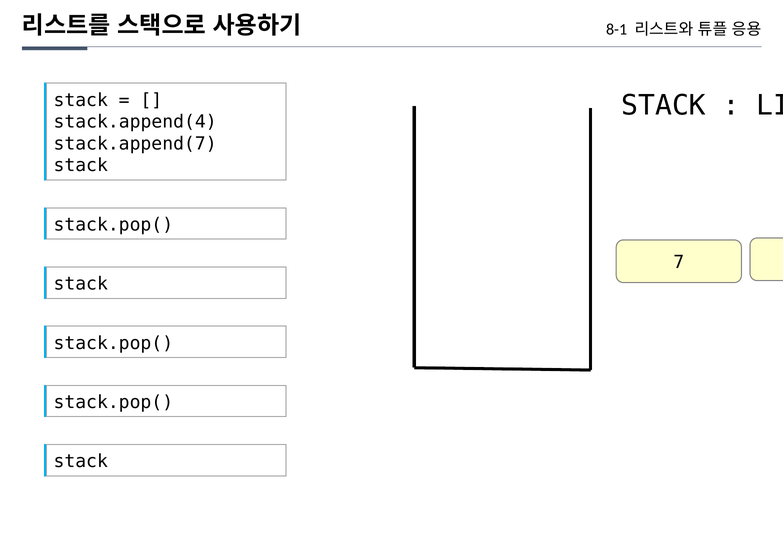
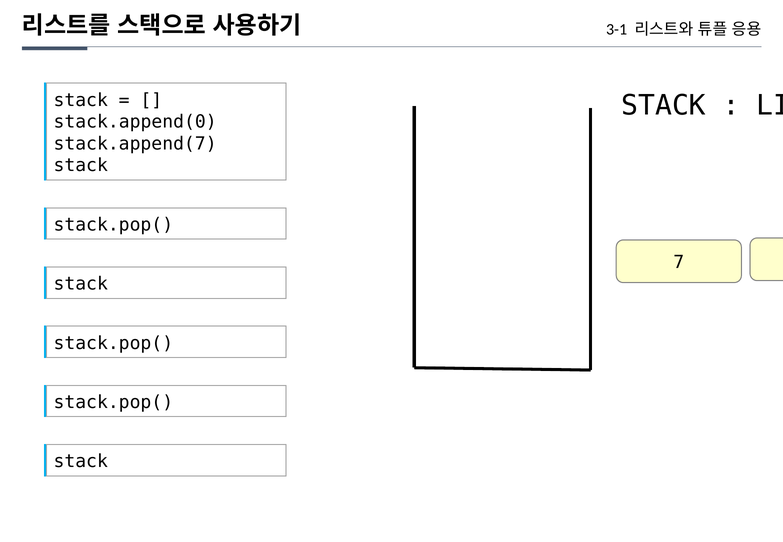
8-1: 8-1 -> 3-1
stack.append(4: stack.append(4 -> stack.append(0
